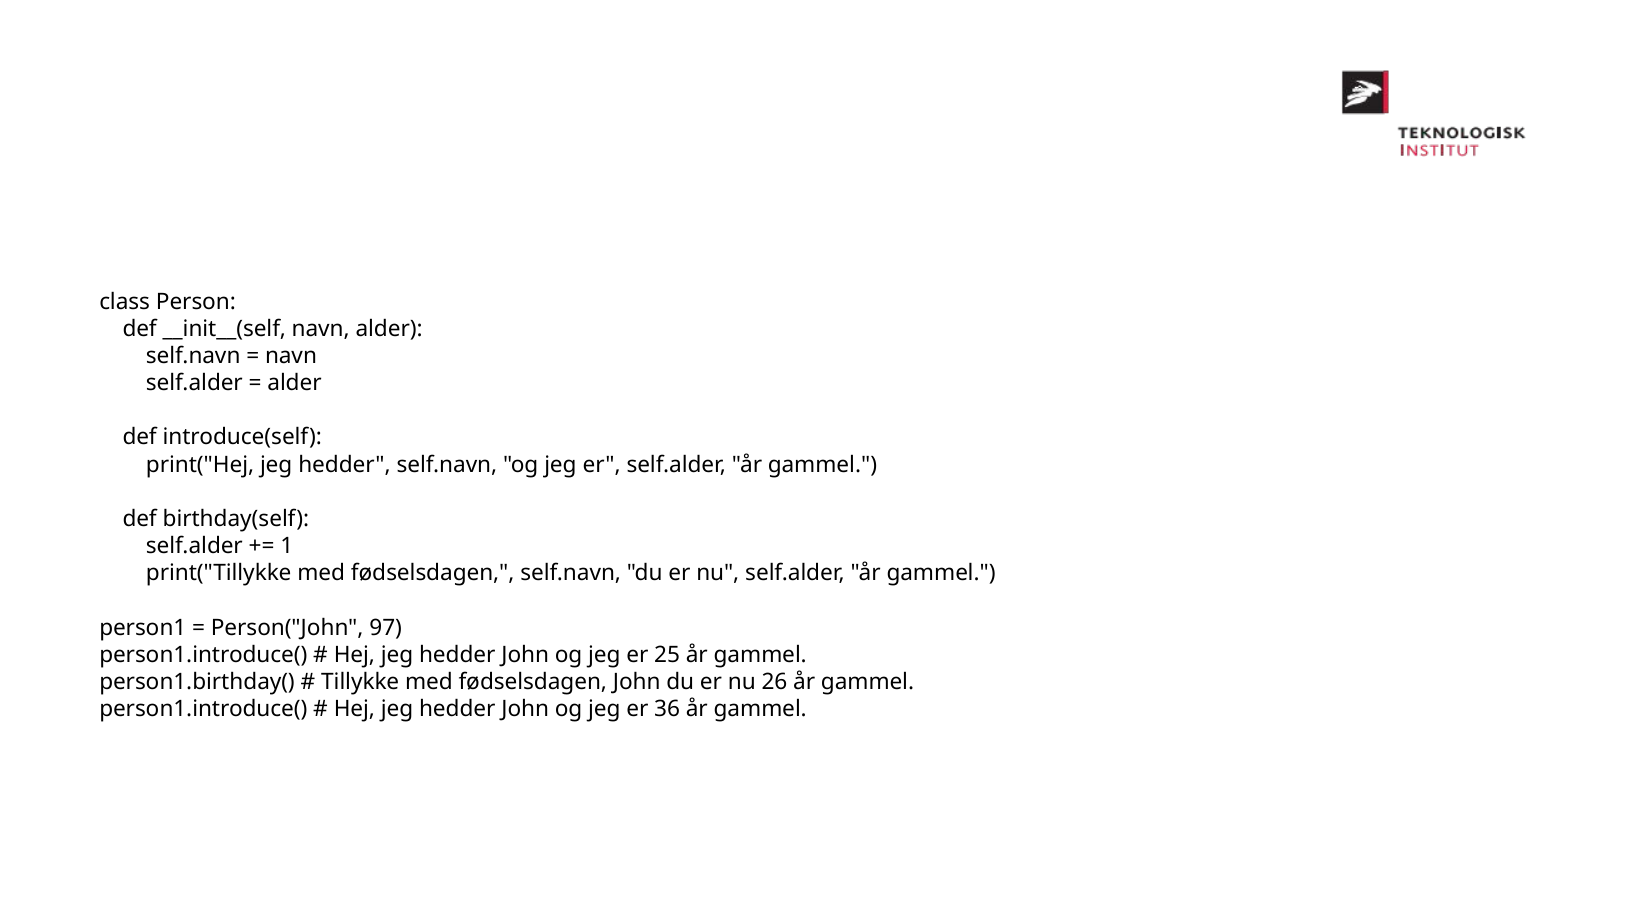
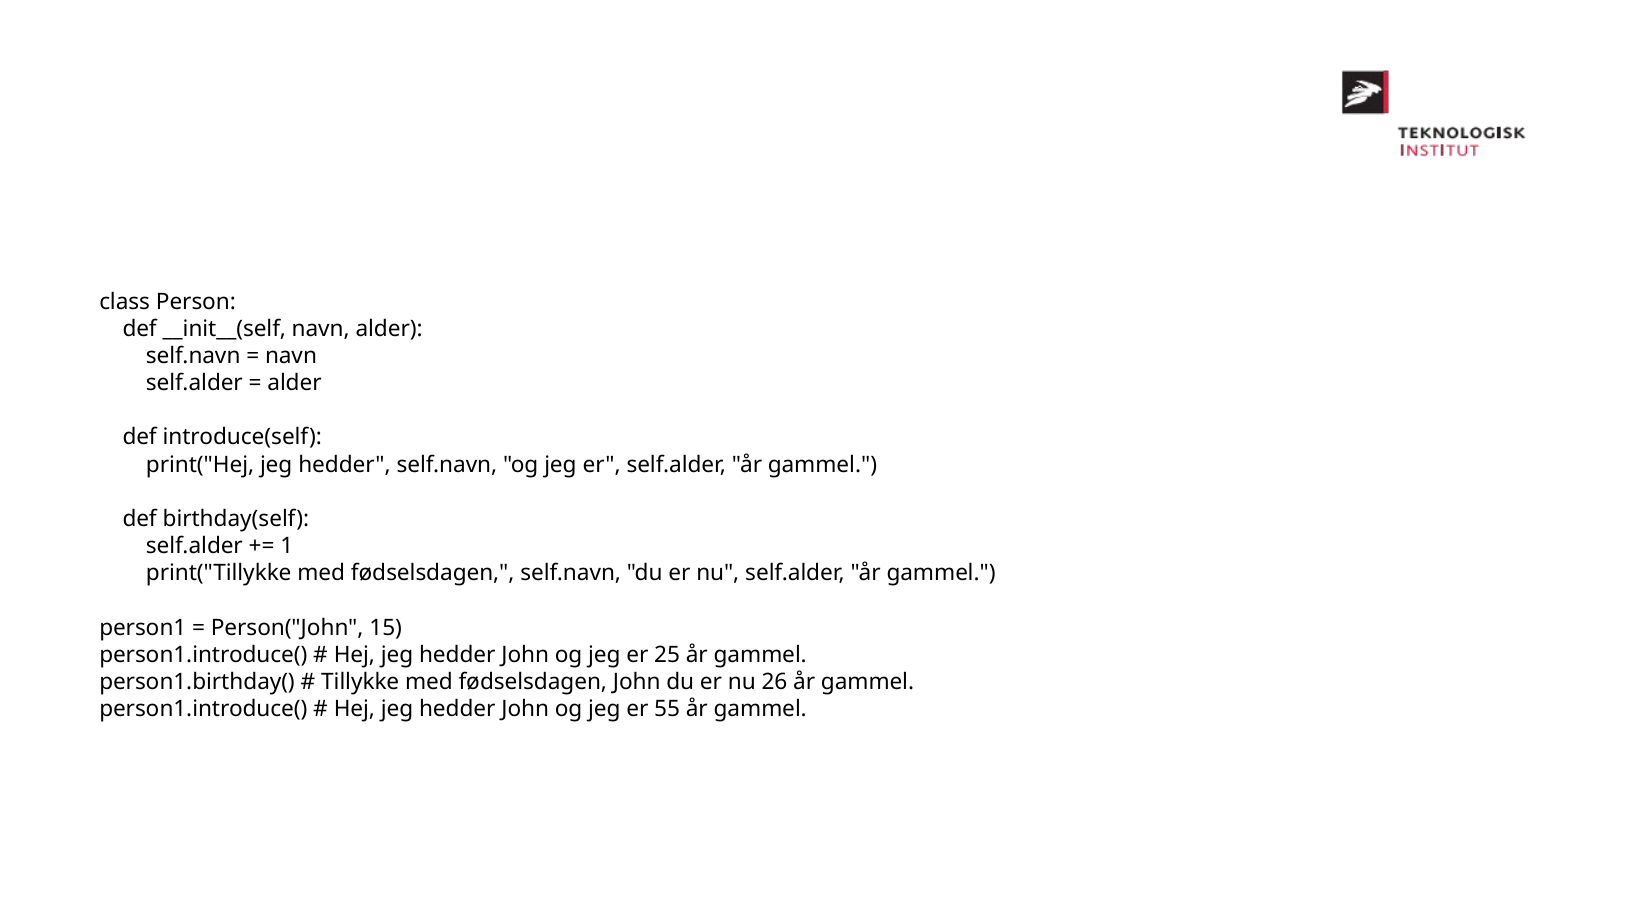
97: 97 -> 15
36: 36 -> 55
